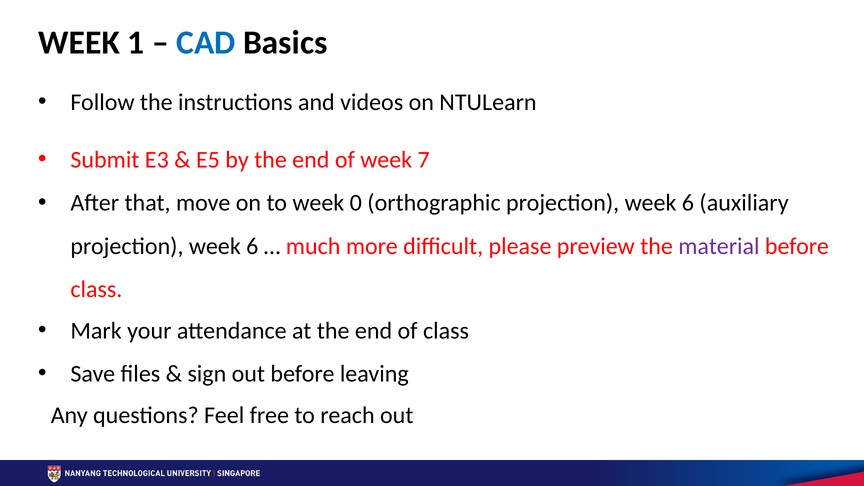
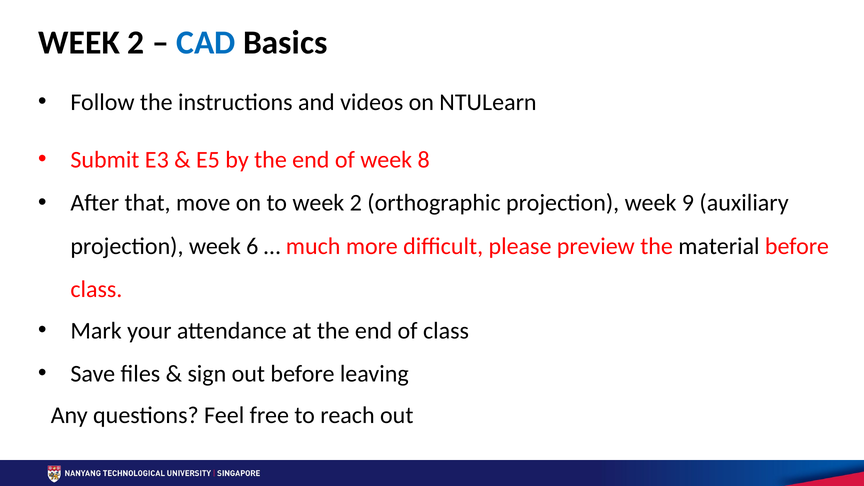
1 at (136, 43): 1 -> 2
7: 7 -> 8
to week 0: 0 -> 2
orthographic projection week 6: 6 -> 9
material colour: purple -> black
